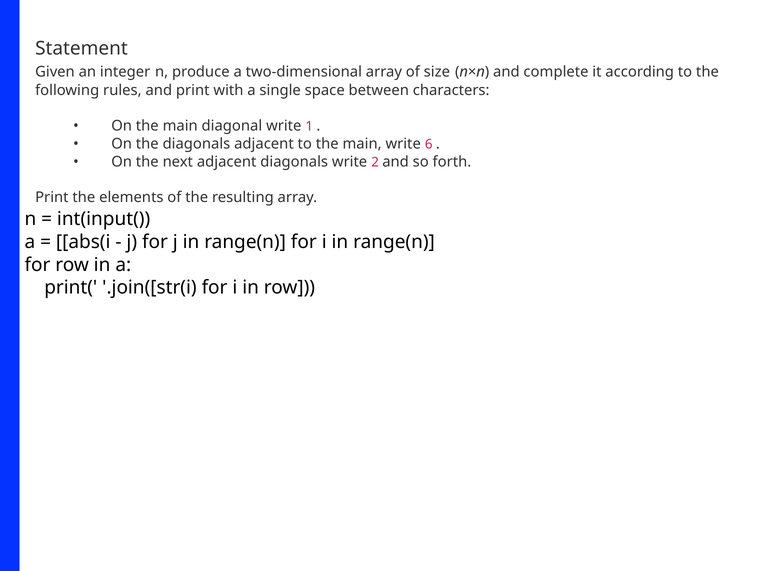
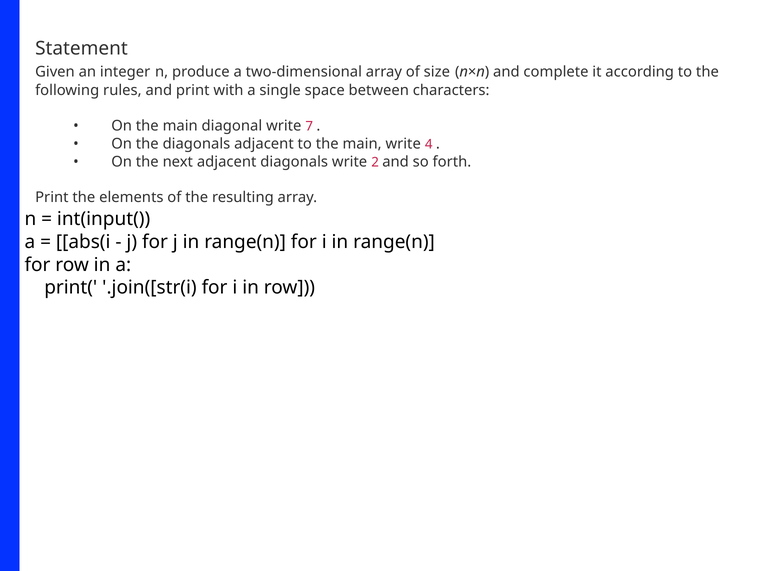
1: 1 -> 7
6: 6 -> 4
